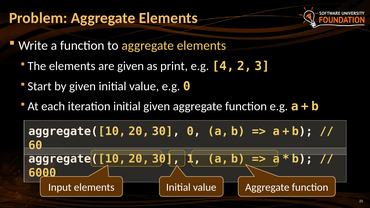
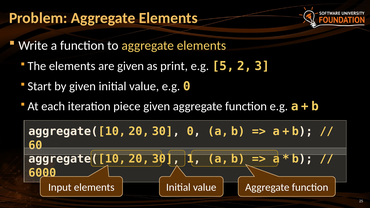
4: 4 -> 5
iteration initial: initial -> piece
